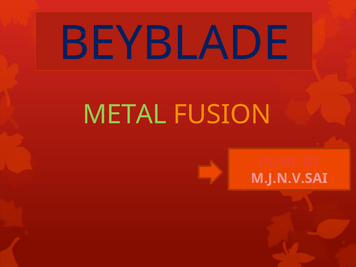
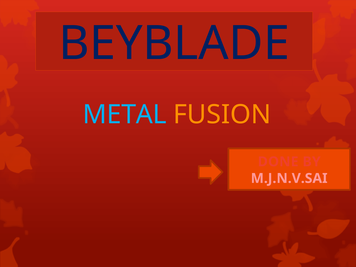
METAL colour: light green -> light blue
